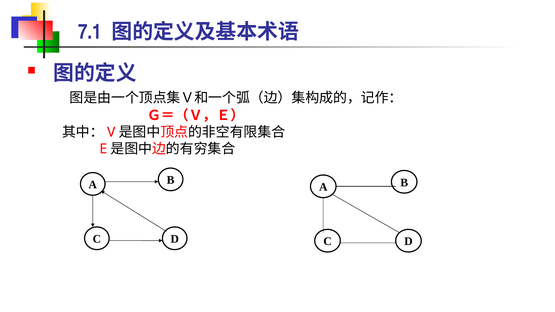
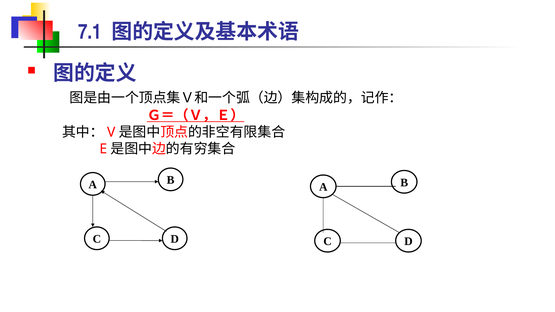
Ｇ＝（Ｖ，Ｅ） underline: none -> present
